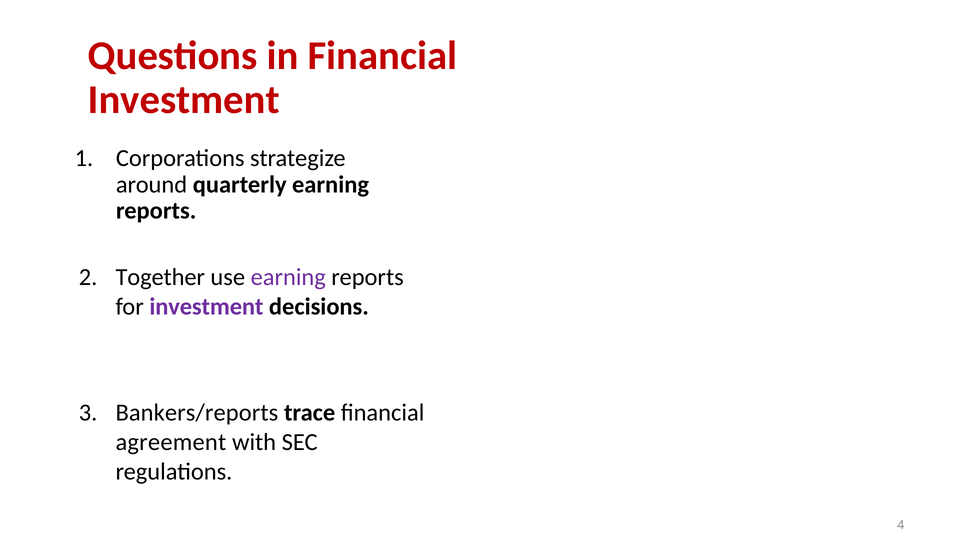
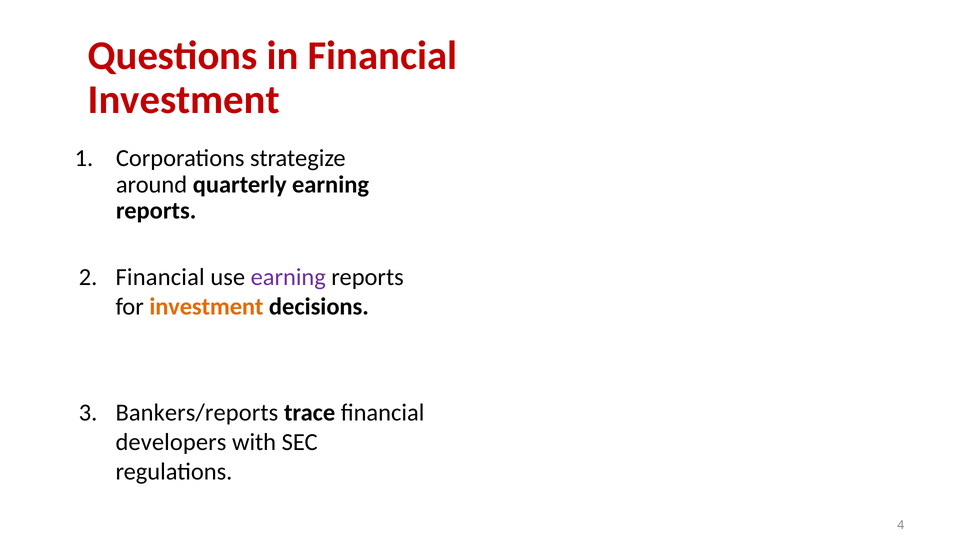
Together at (160, 277): Together -> Financial
investment at (206, 306) colour: purple -> orange
agreement: agreement -> developers
